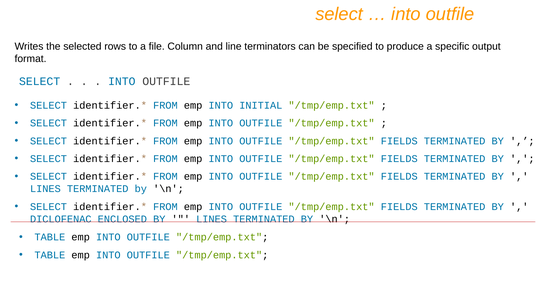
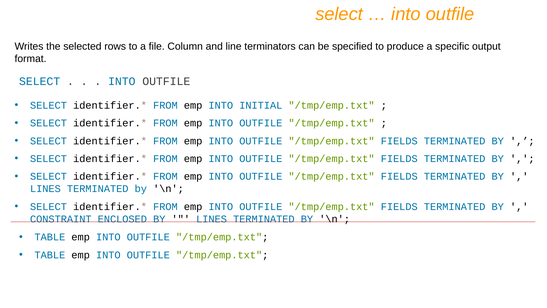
DICLOFENAC: DICLOFENAC -> CONSTRAINT
